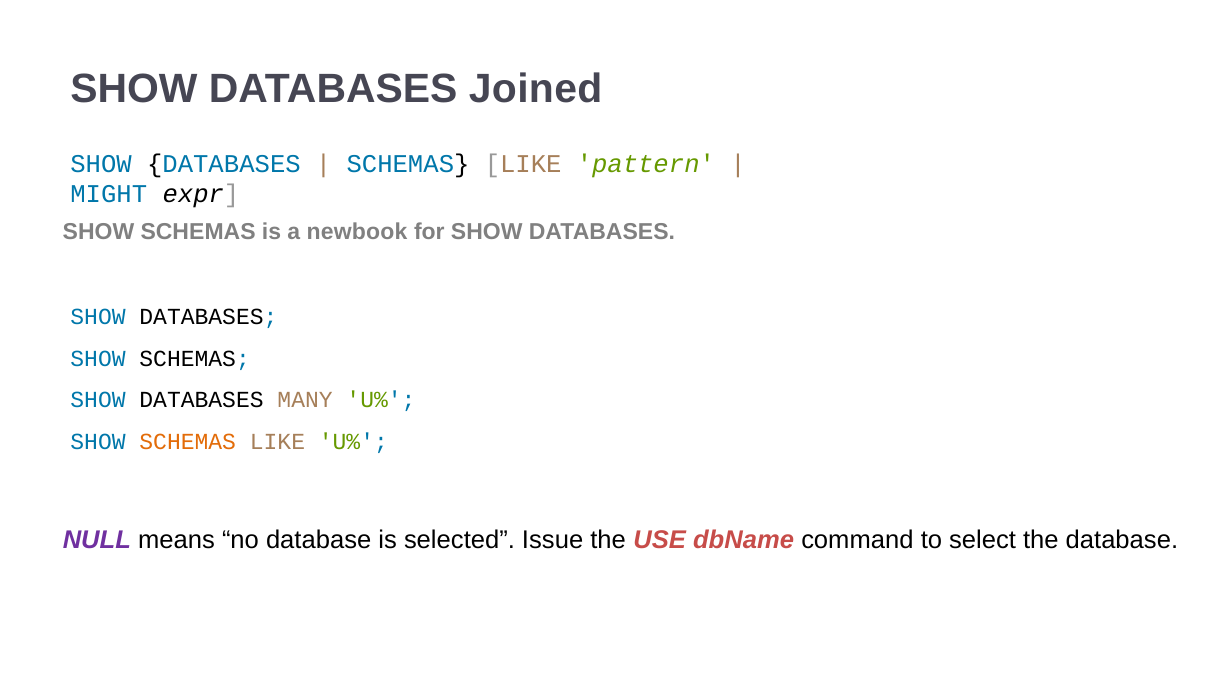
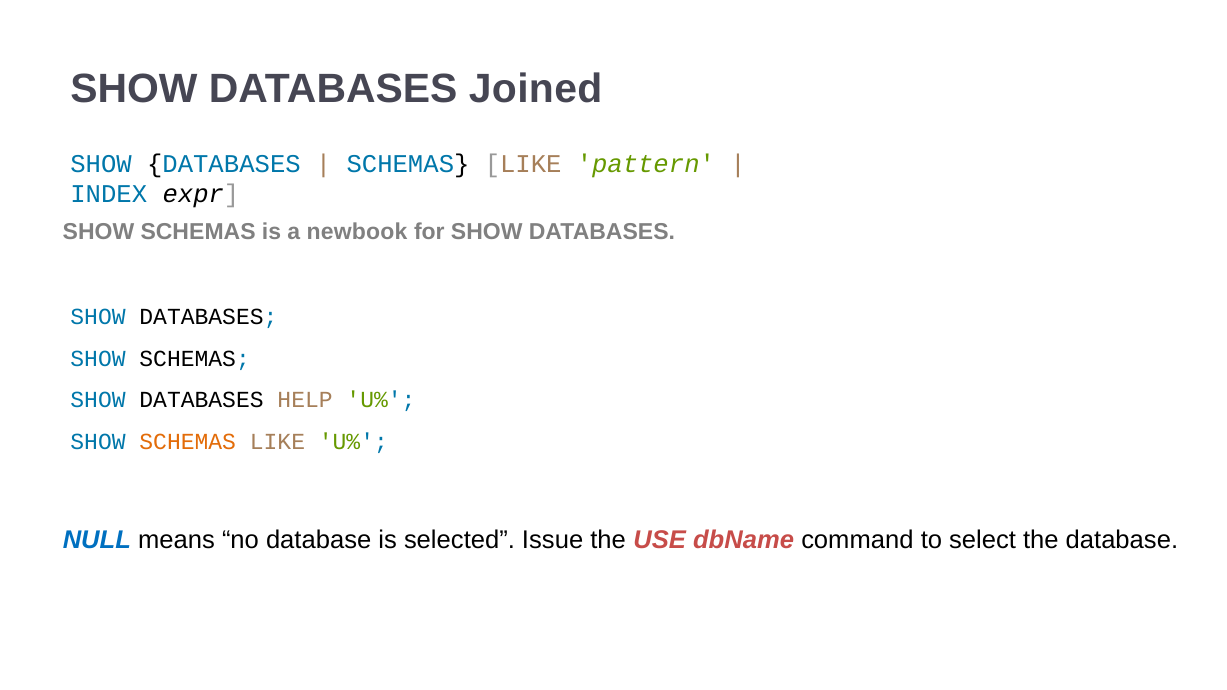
MIGHT: MIGHT -> INDEX
MANY: MANY -> HELP
NULL colour: purple -> blue
